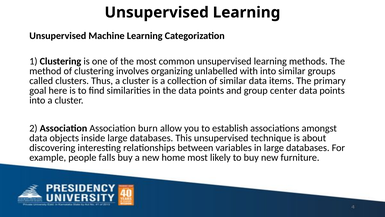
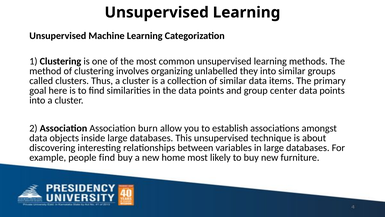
with: with -> they
people falls: falls -> find
